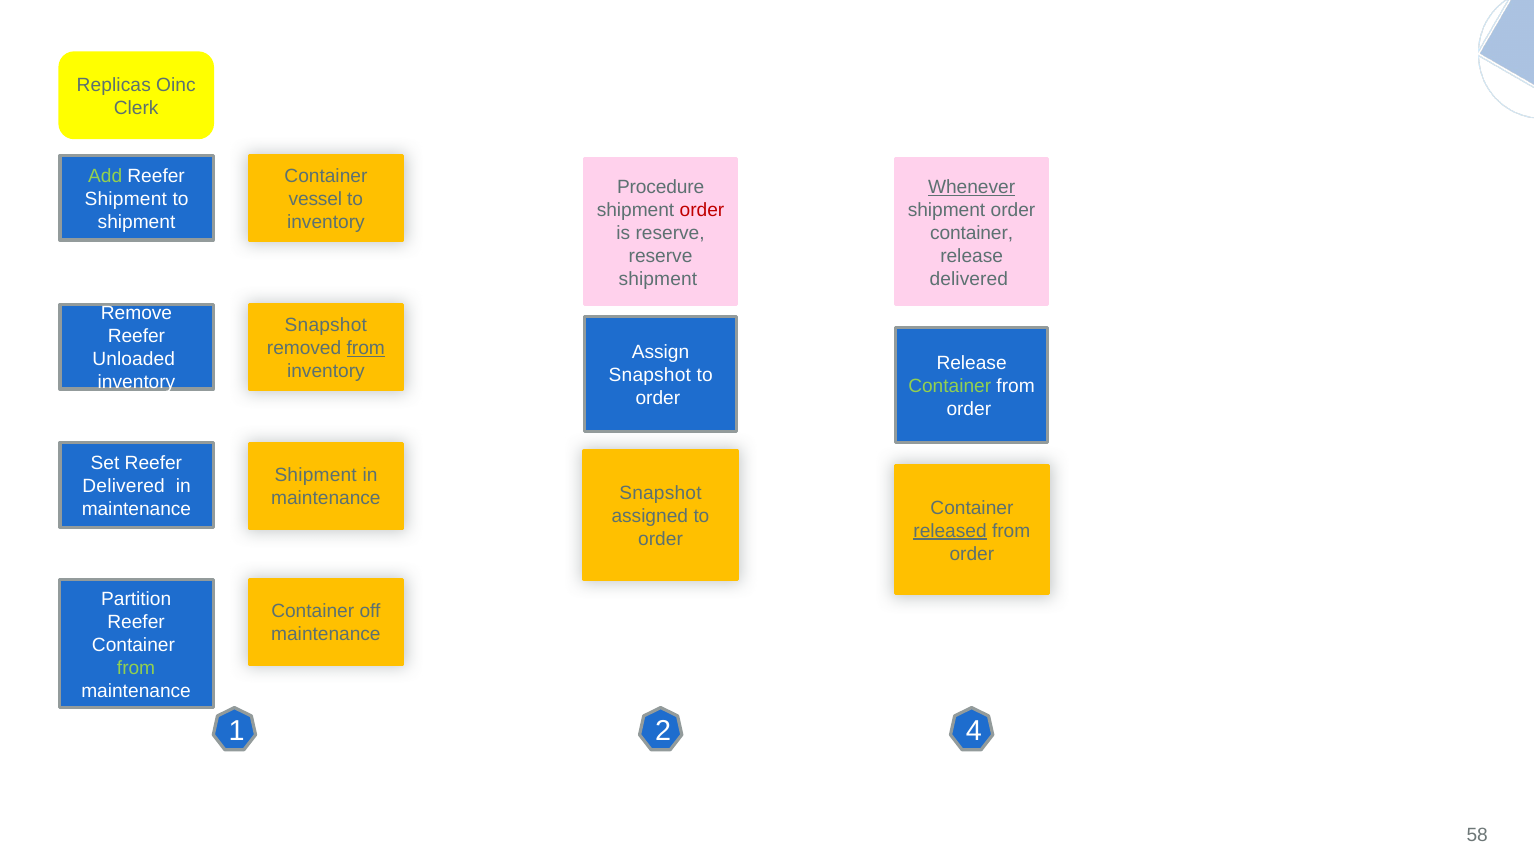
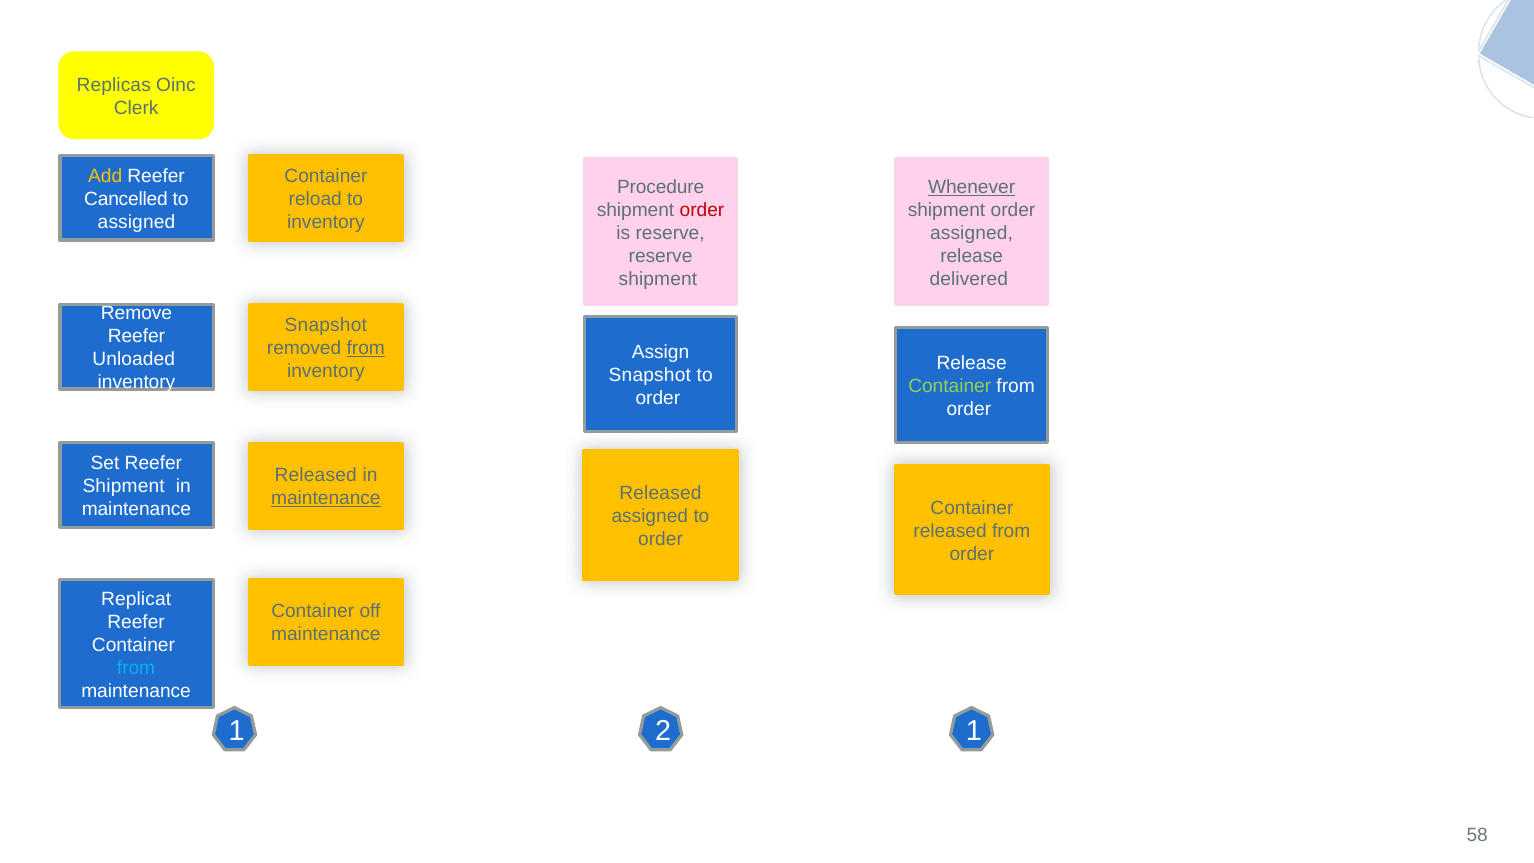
Add colour: light green -> yellow
Shipment at (126, 199): Shipment -> Cancelled
vessel: vessel -> reload
shipment at (137, 222): shipment -> assigned
container at (972, 233): container -> assigned
Shipment at (316, 475): Shipment -> Released
Delivered at (124, 486): Delivered -> Shipment
Snapshot at (660, 493): Snapshot -> Released
maintenance at (326, 498) underline: none -> present
released at (950, 531) underline: present -> none
Partition: Partition -> Replicat
from at (136, 668) colour: light green -> light blue
2 4: 4 -> 1
